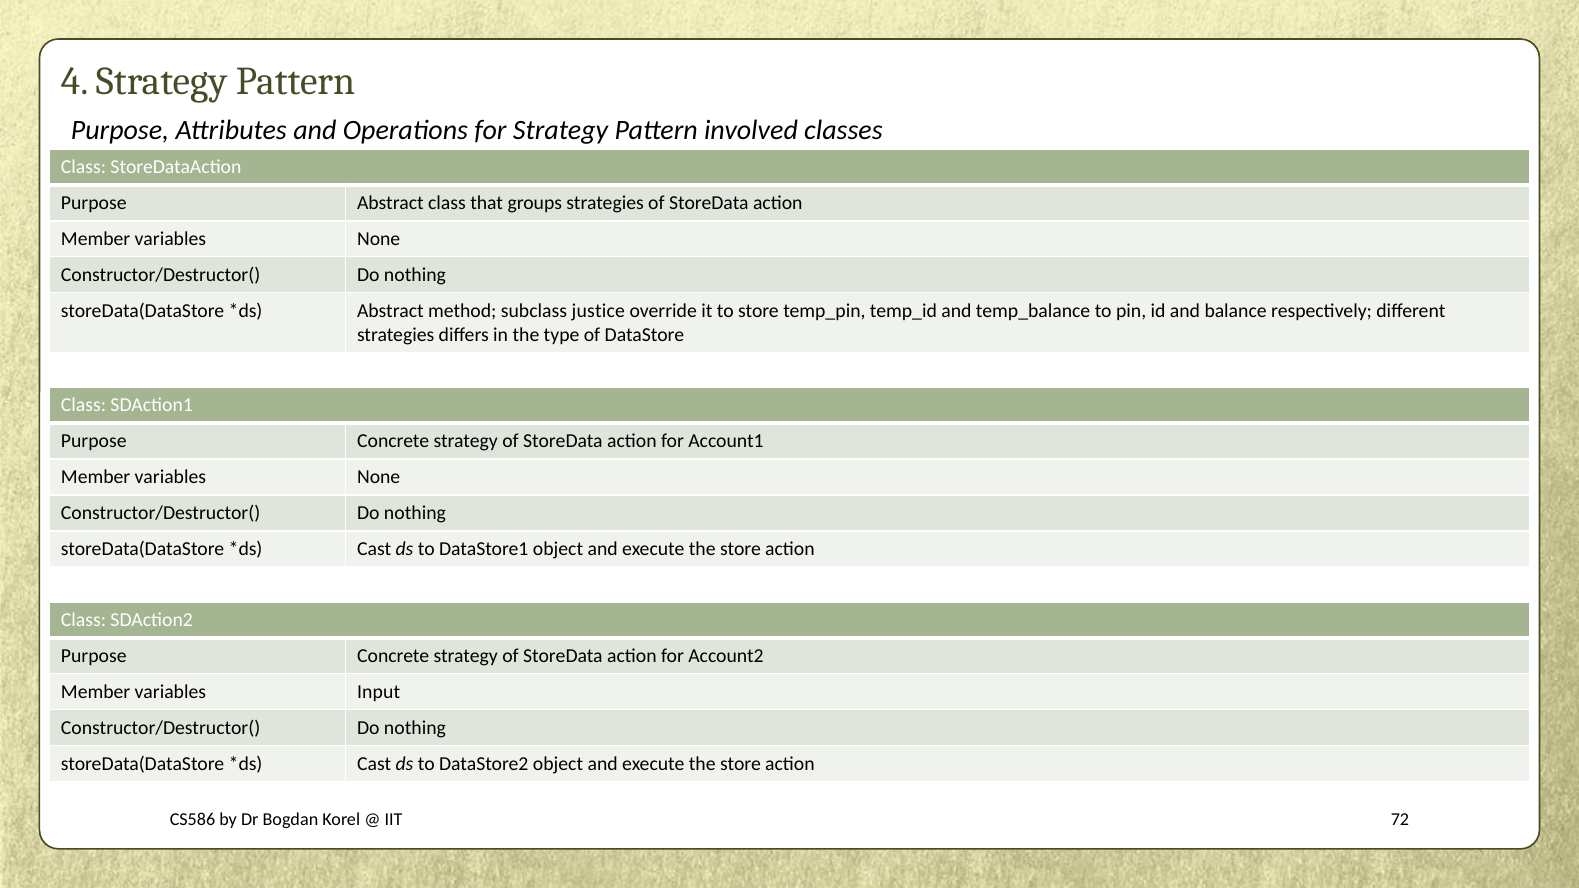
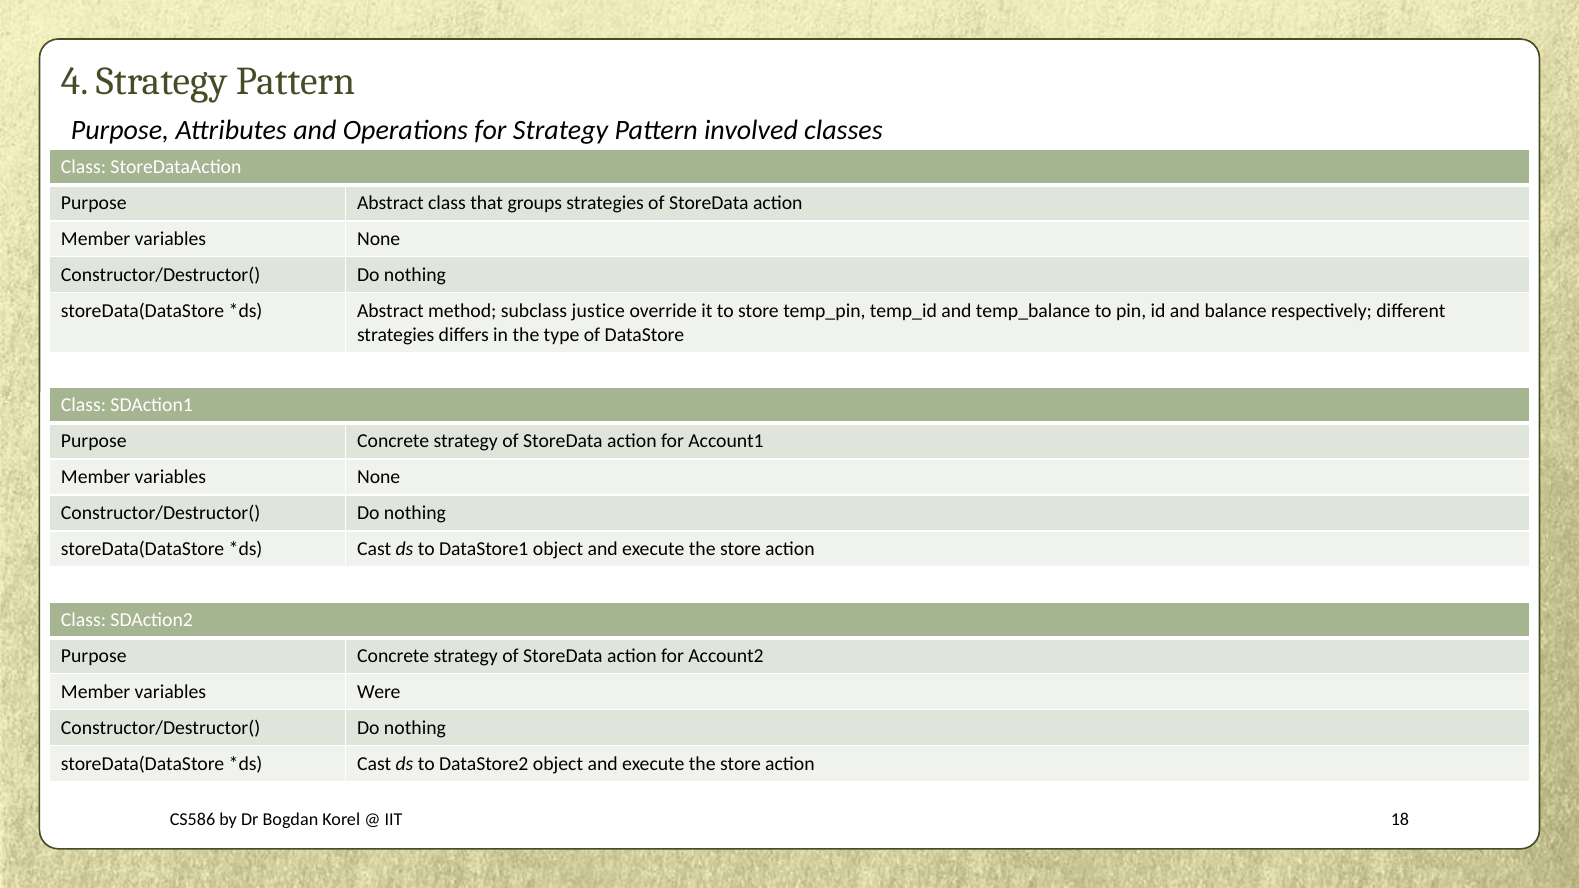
Input: Input -> Were
72: 72 -> 18
